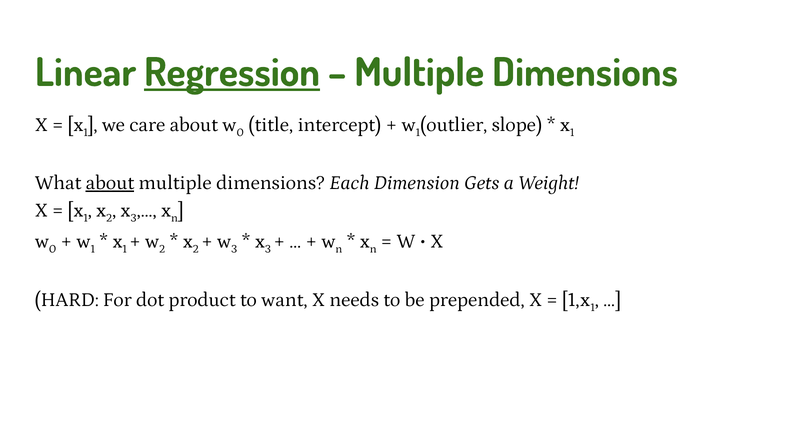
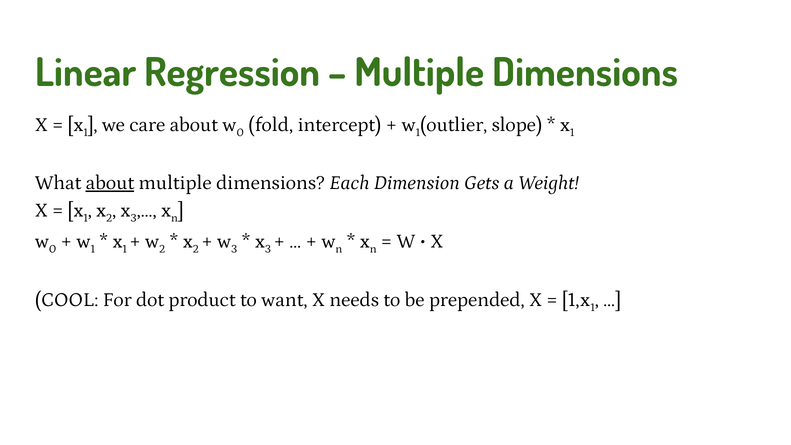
Regression underline: present -> none
title: title -> fold
HARD: HARD -> COOL
